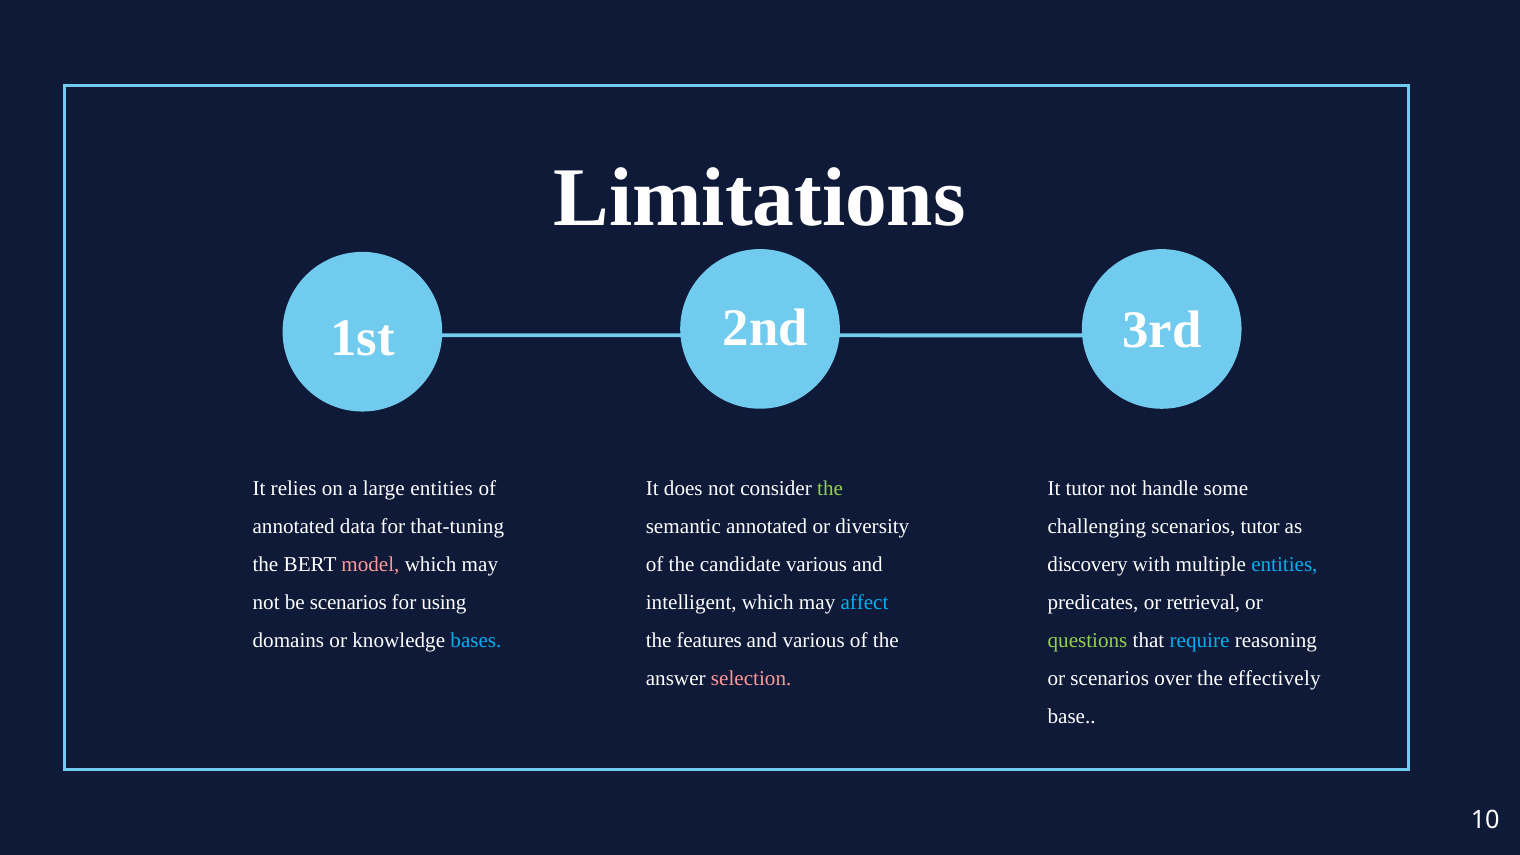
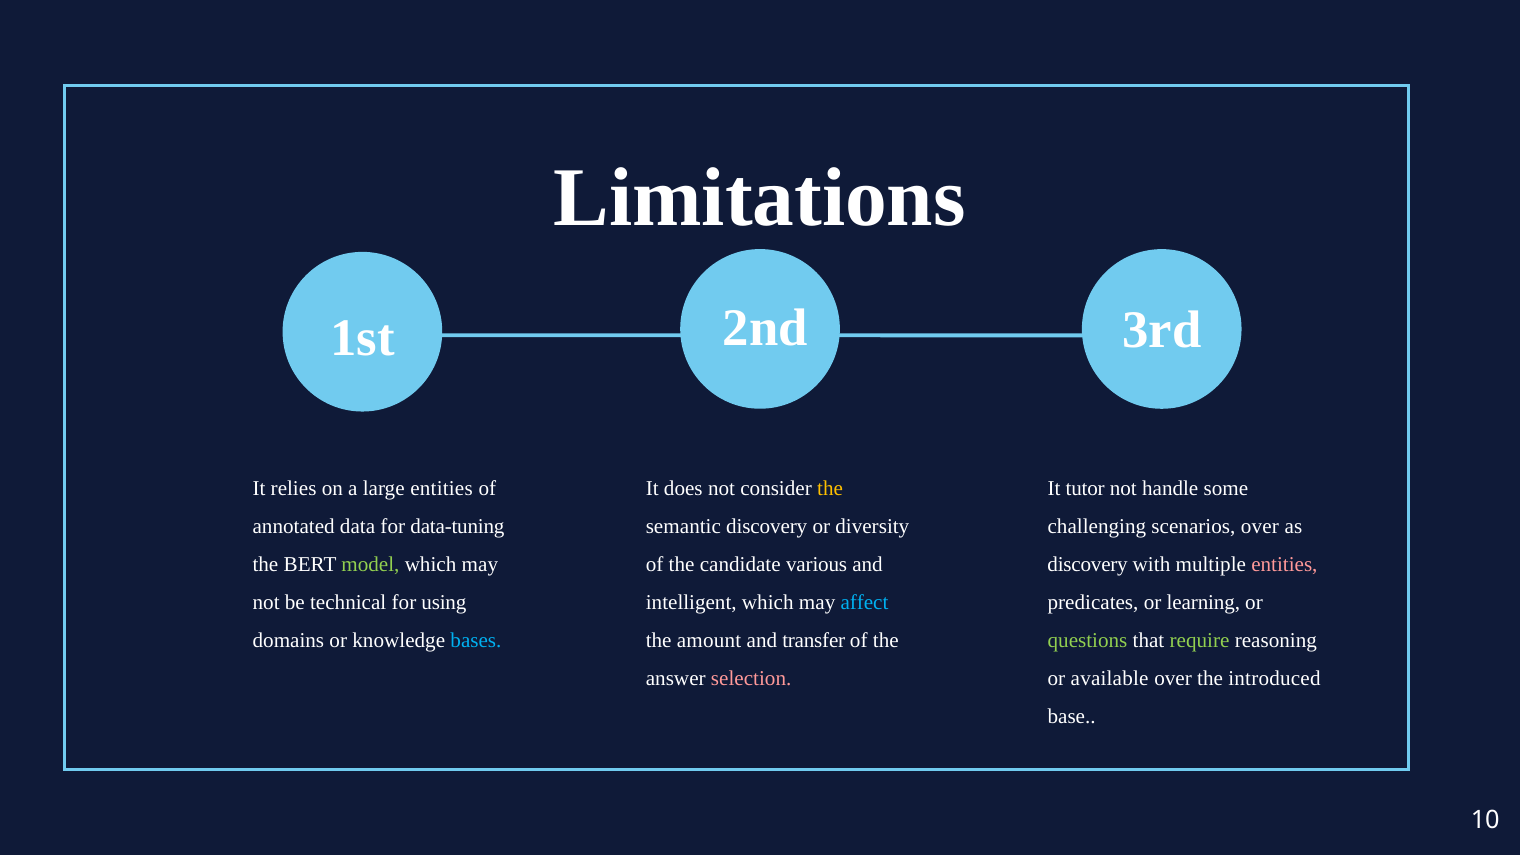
the at (830, 488) colour: light green -> yellow
that-tuning: that-tuning -> data-tuning
semantic annotated: annotated -> discovery
scenarios tutor: tutor -> over
model colour: pink -> light green
entities at (1284, 564) colour: light blue -> pink
be scenarios: scenarios -> technical
retrieval: retrieval -> learning
features: features -> amount
and various: various -> transfer
require colour: light blue -> light green
or scenarios: scenarios -> available
effectively: effectively -> introduced
